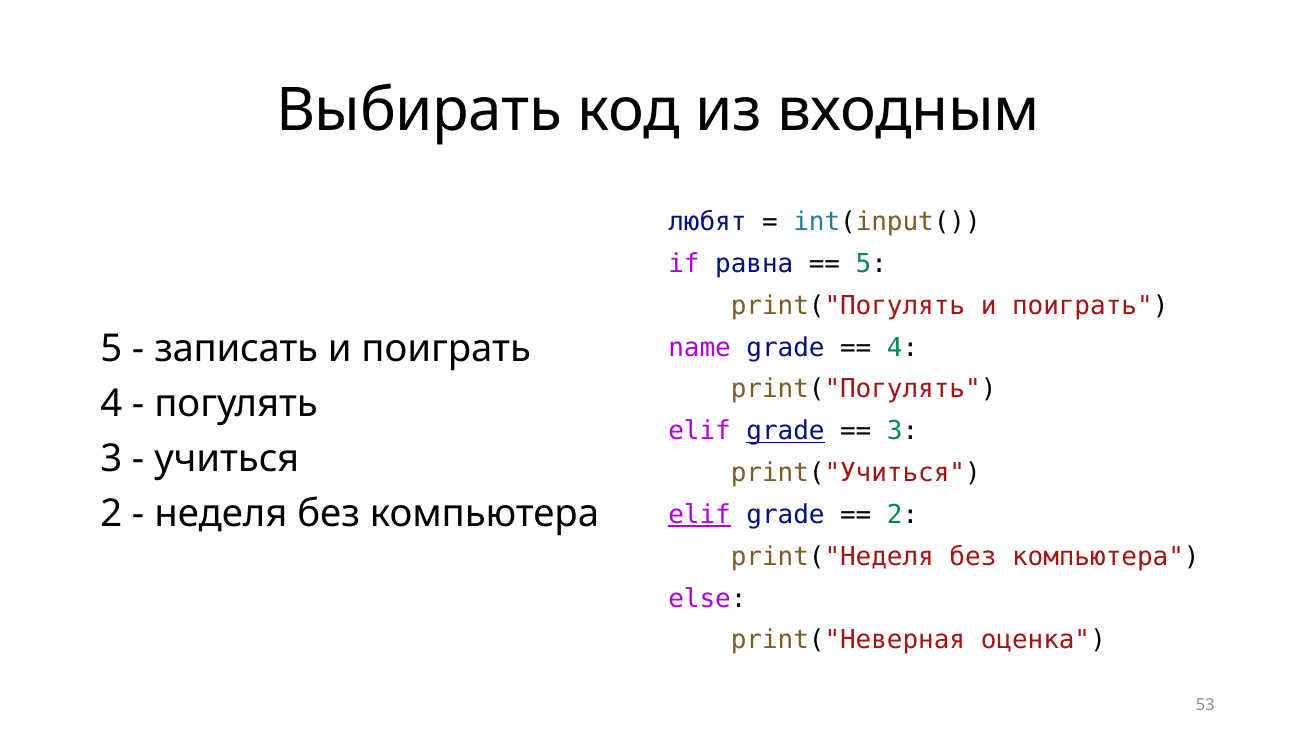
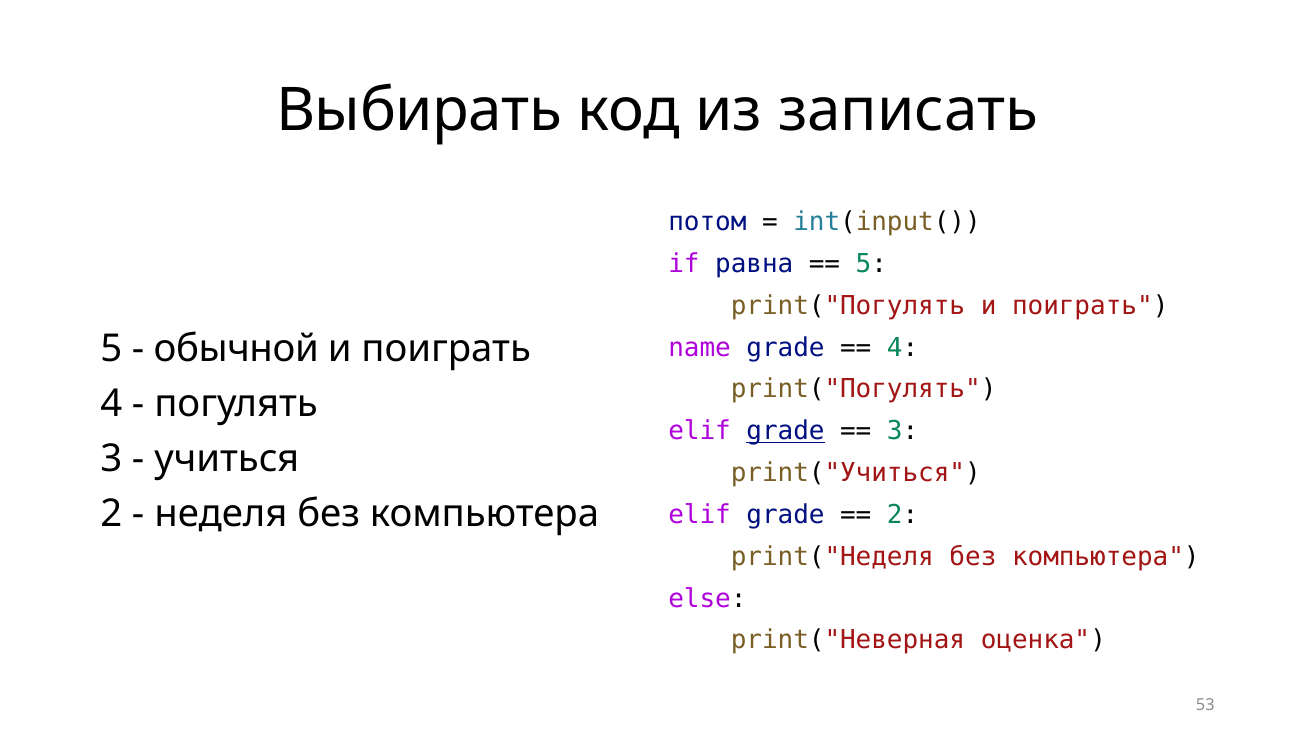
входным: входным -> записать
любят: любят -> потом
записать: записать -> обычной
elif at (700, 515) underline: present -> none
